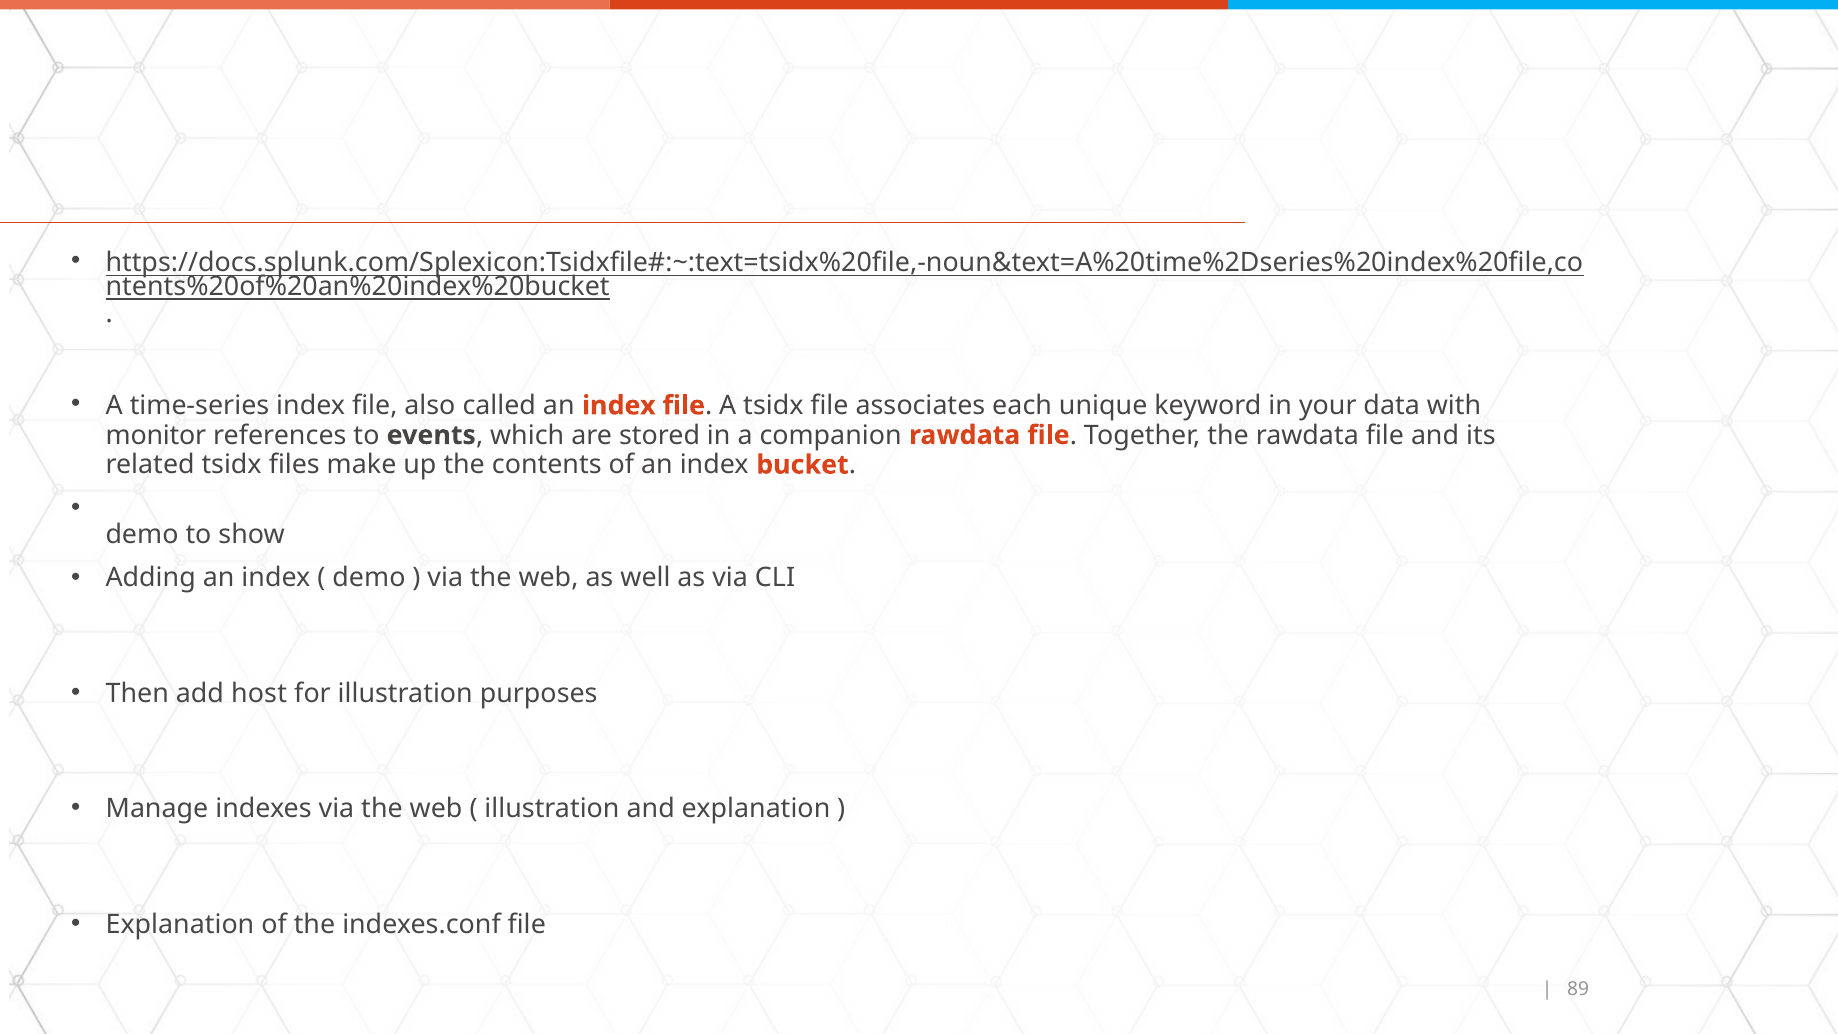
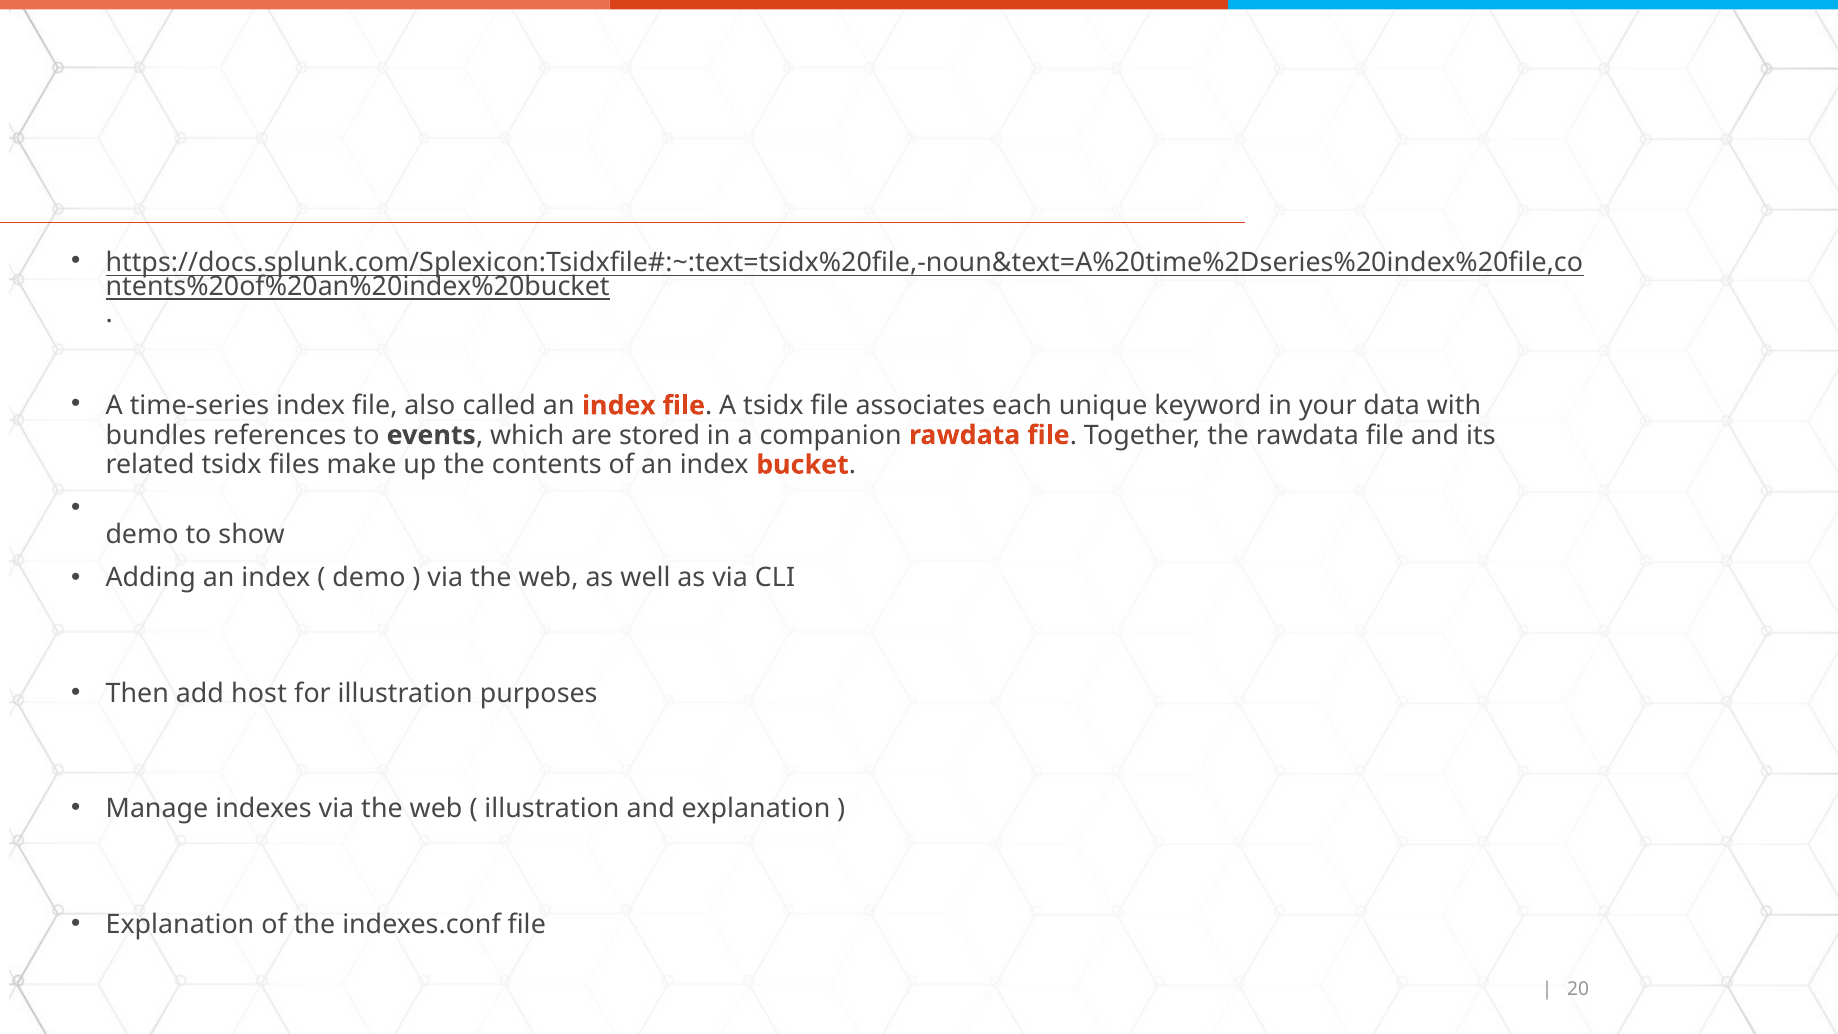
monitor: monitor -> bundles
89: 89 -> 20
